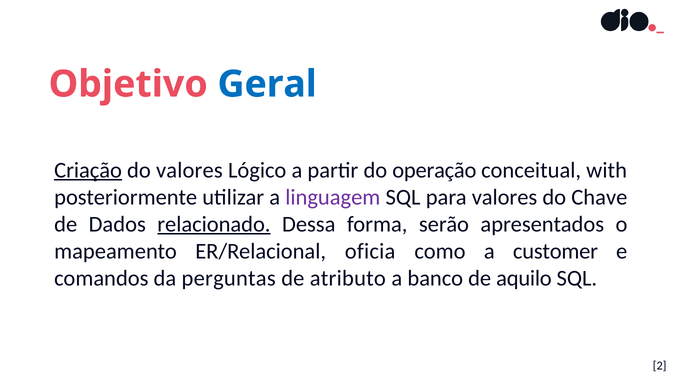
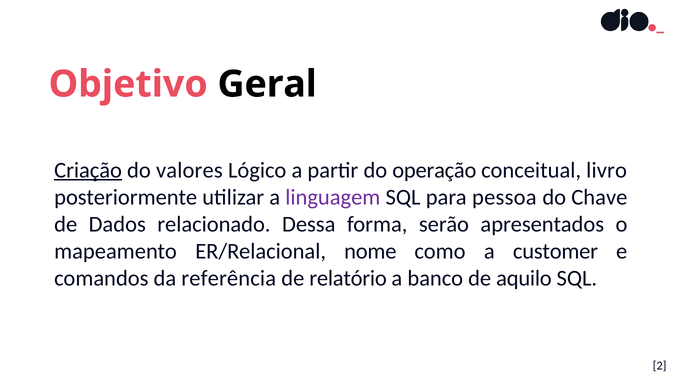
Geral colour: blue -> black
with: with -> livro
para valores: valores -> pessoa
relacionado underline: present -> none
oficia: oficia -> nome
perguntas: perguntas -> referência
atributo: atributo -> relatório
